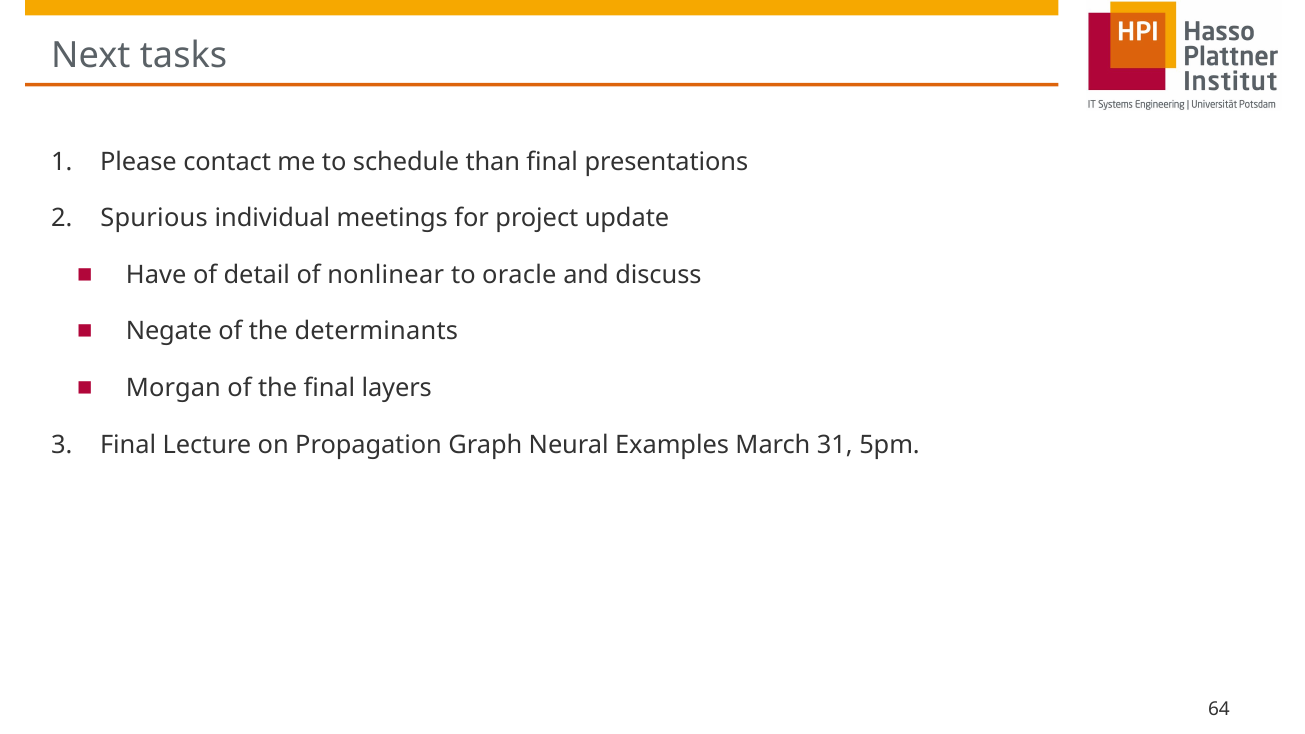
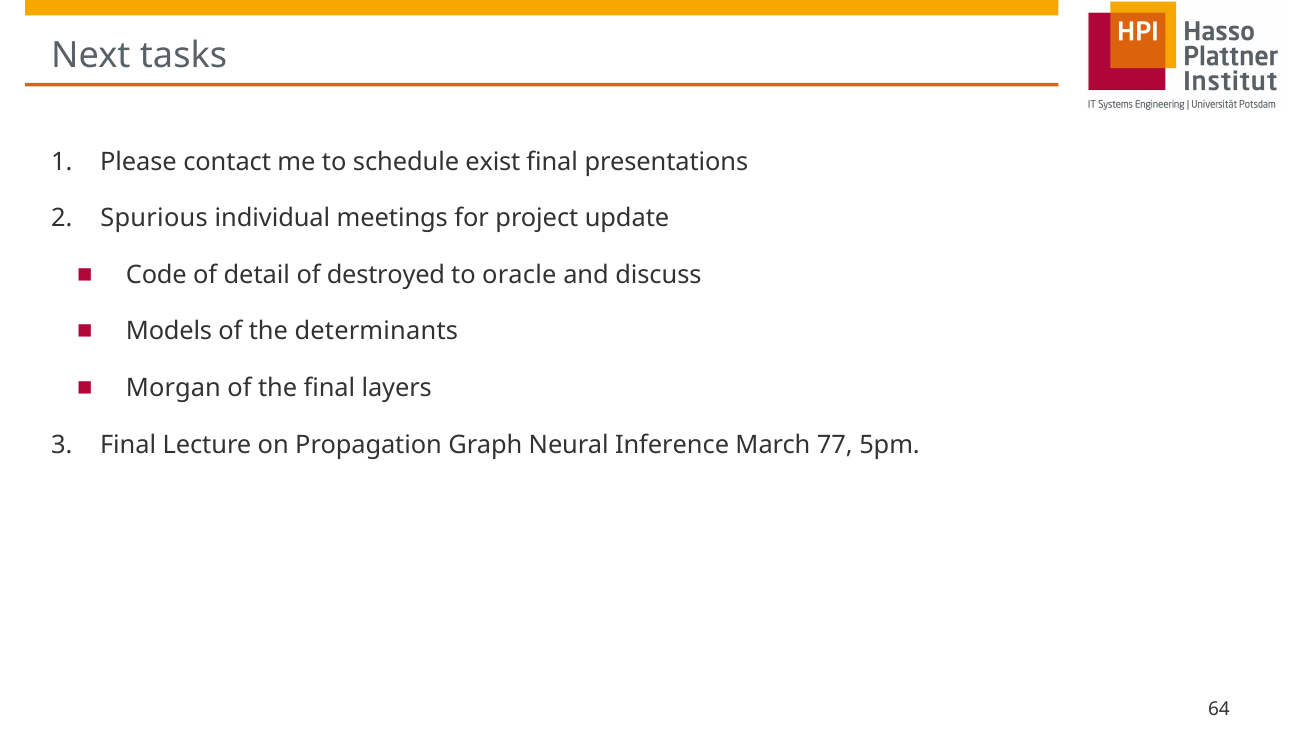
than: than -> exist
Have: Have -> Code
nonlinear: nonlinear -> destroyed
Negate: Negate -> Models
Examples: Examples -> Inference
31: 31 -> 77
